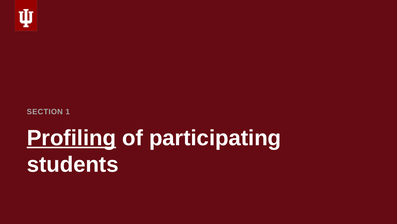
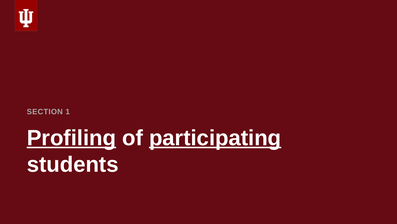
participating underline: none -> present
